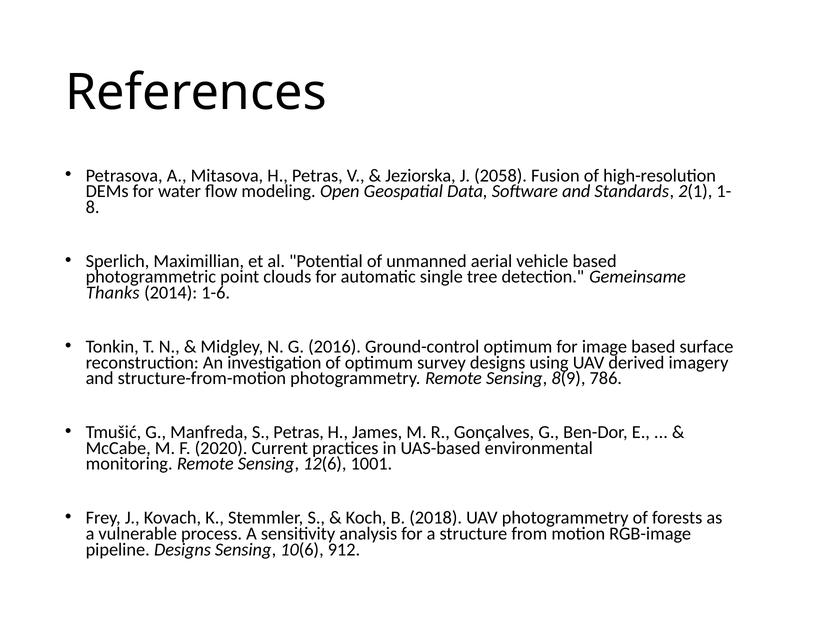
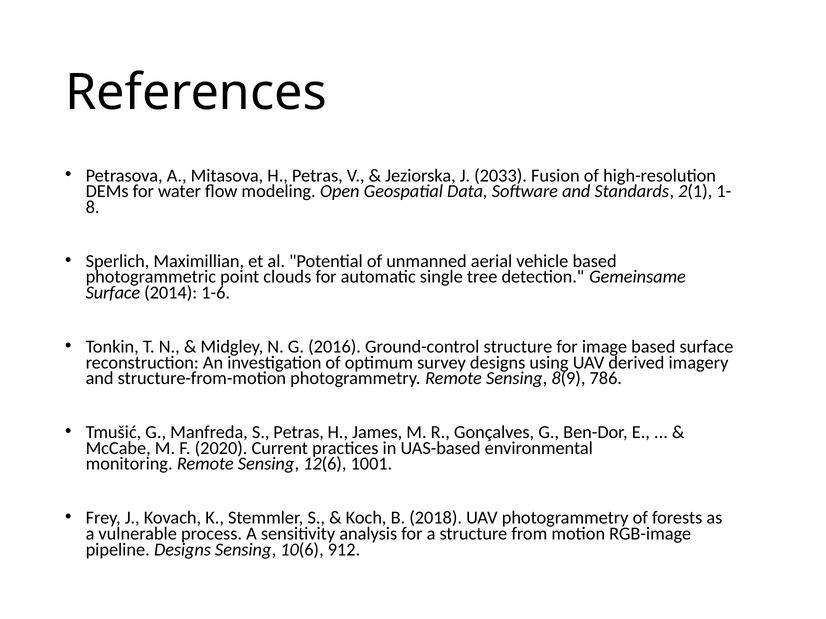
2058: 2058 -> 2033
Thanks at (113, 293): Thanks -> Surface
Ground-control optimum: optimum -> structure
